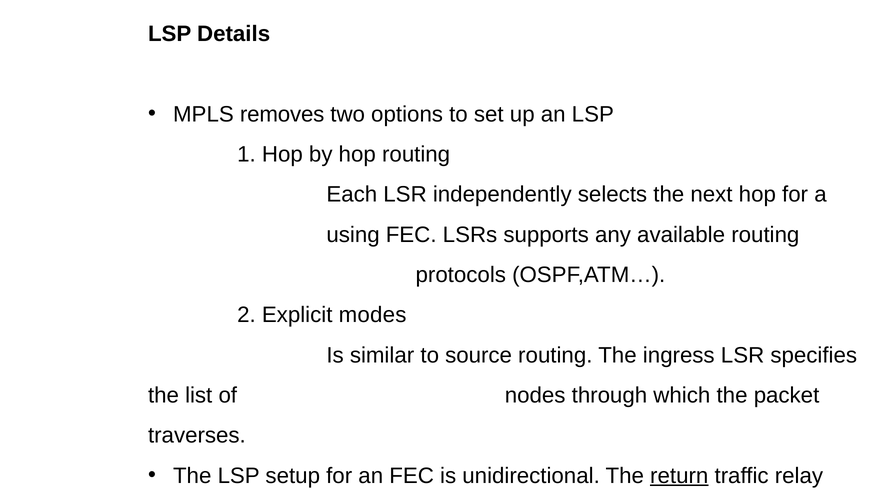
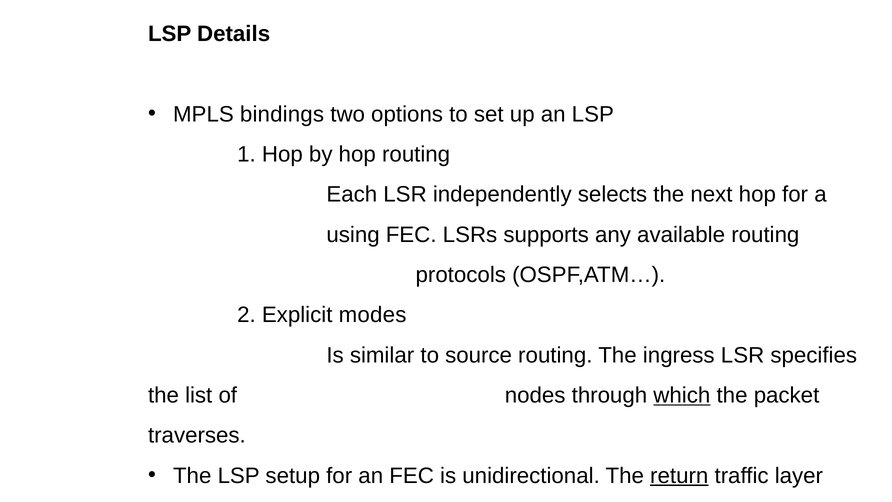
removes: removes -> bindings
which underline: none -> present
relay: relay -> layer
